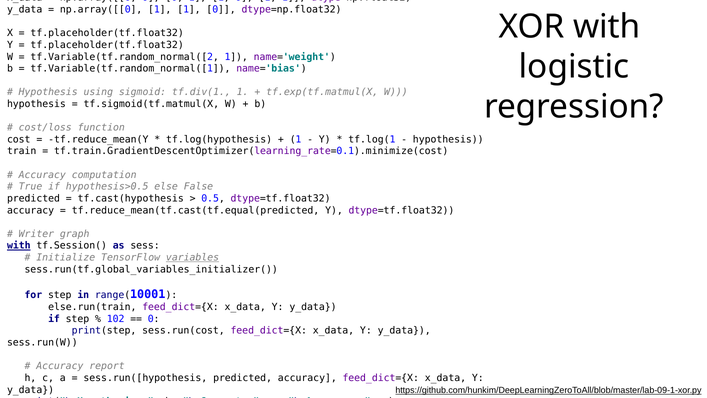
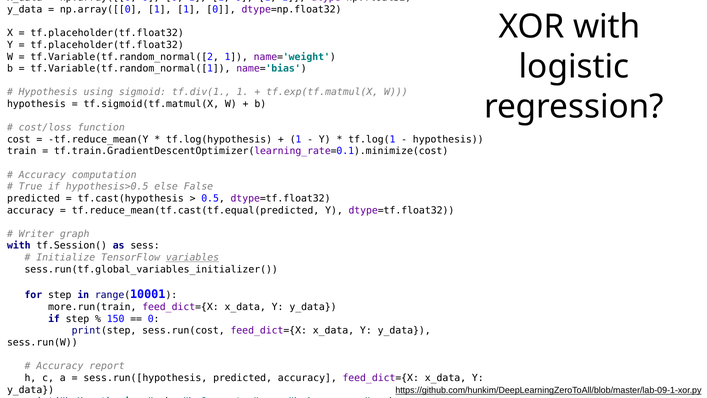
with at (19, 246) underline: present -> none
else.run(train: else.run(train -> more.run(train
102: 102 -> 150
